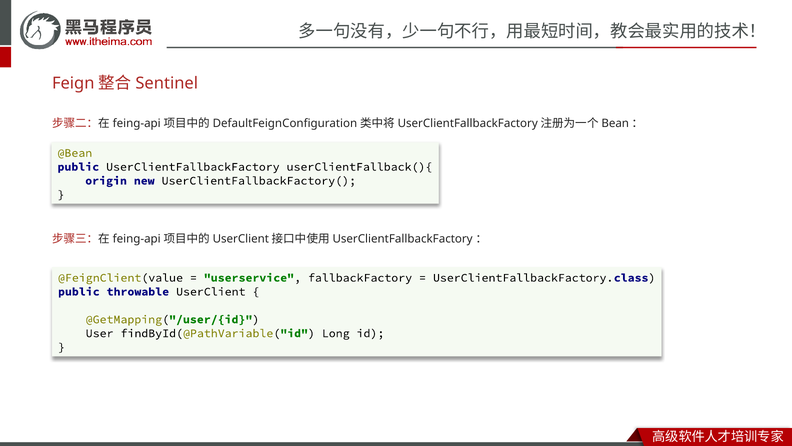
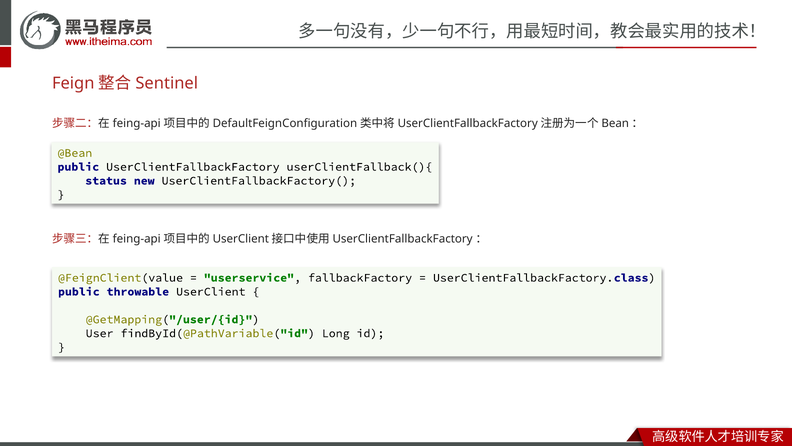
origin: origin -> status
